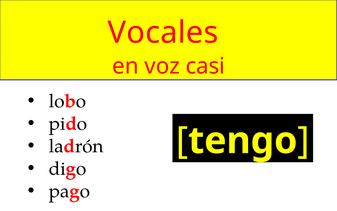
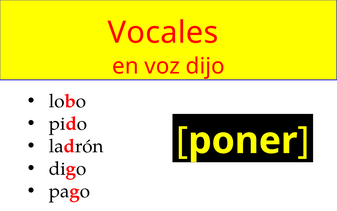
casi: casi -> dijo
tengo: tengo -> poner
